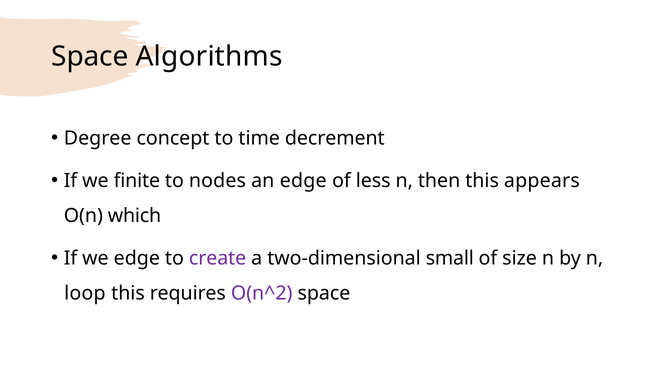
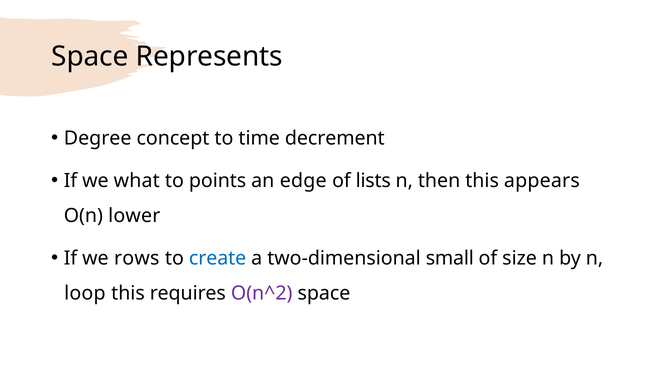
Algorithms: Algorithms -> Represents
finite: finite -> what
nodes: nodes -> points
less: less -> lists
which: which -> lower
we edge: edge -> rows
create colour: purple -> blue
